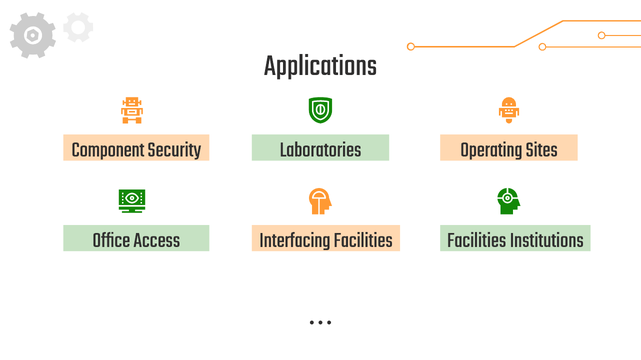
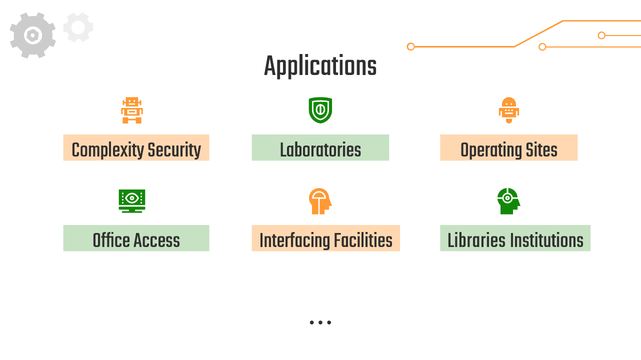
Component: Component -> Complexity
Facilities Facilities: Facilities -> Libraries
